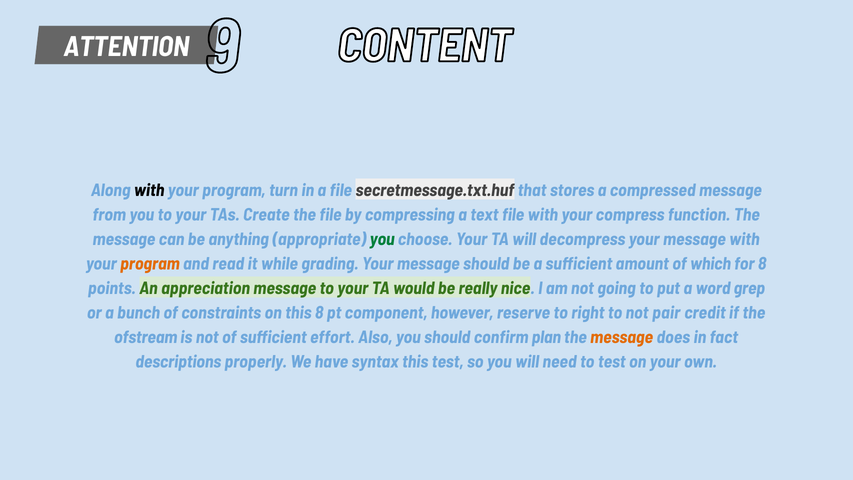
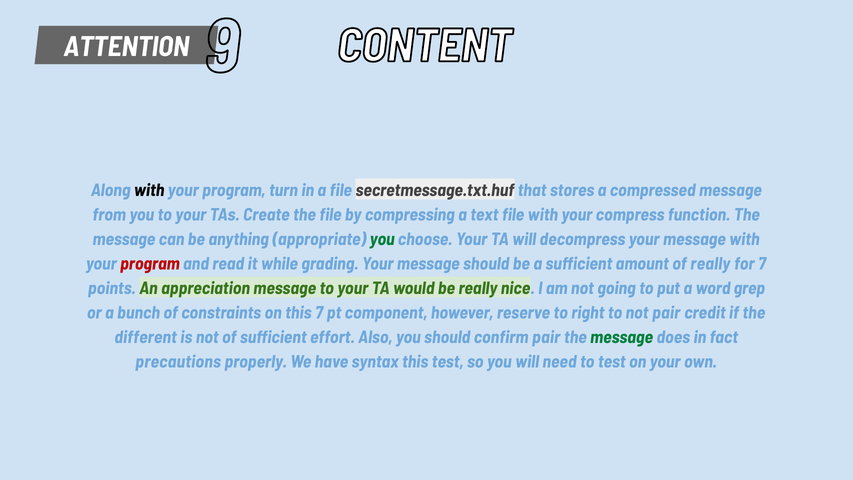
program at (150, 264) colour: orange -> red
of which: which -> really
for 8: 8 -> 7
this 8: 8 -> 7
ofstream: ofstream -> different
confirm plan: plan -> pair
message at (622, 337) colour: orange -> green
descriptions: descriptions -> precautions
